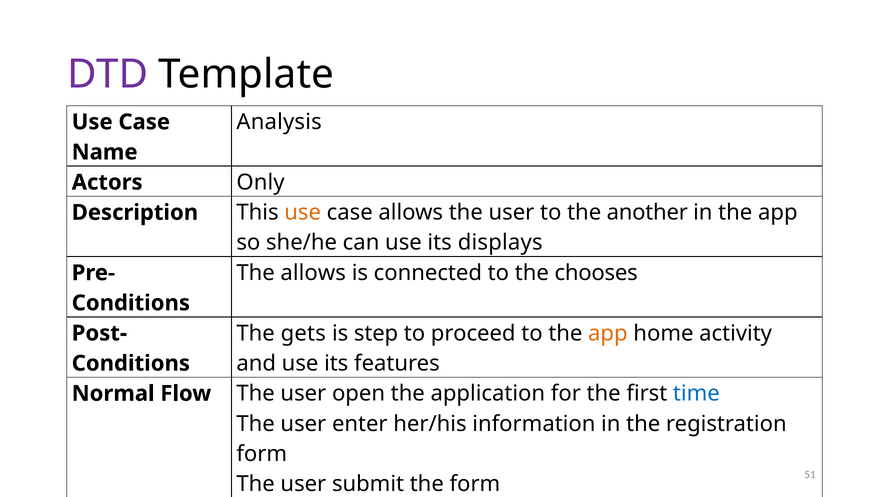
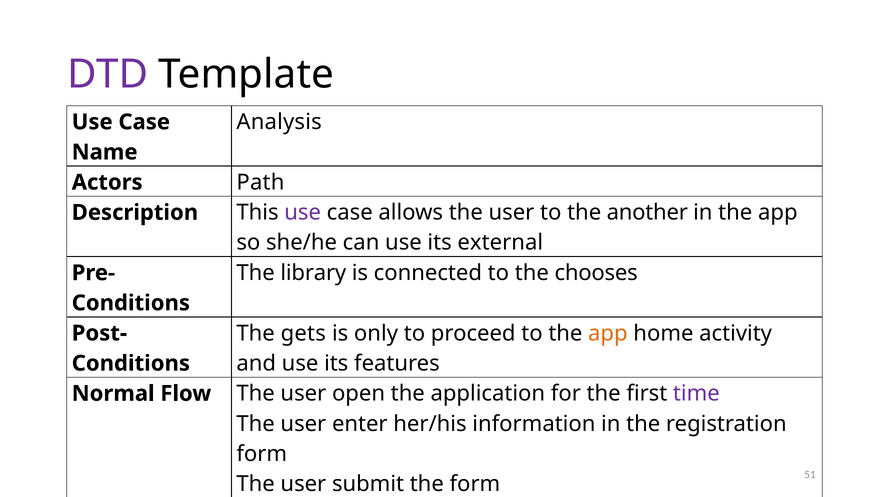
Only: Only -> Path
use at (303, 212) colour: orange -> purple
displays: displays -> external
The allows: allows -> library
step: step -> only
time colour: blue -> purple
